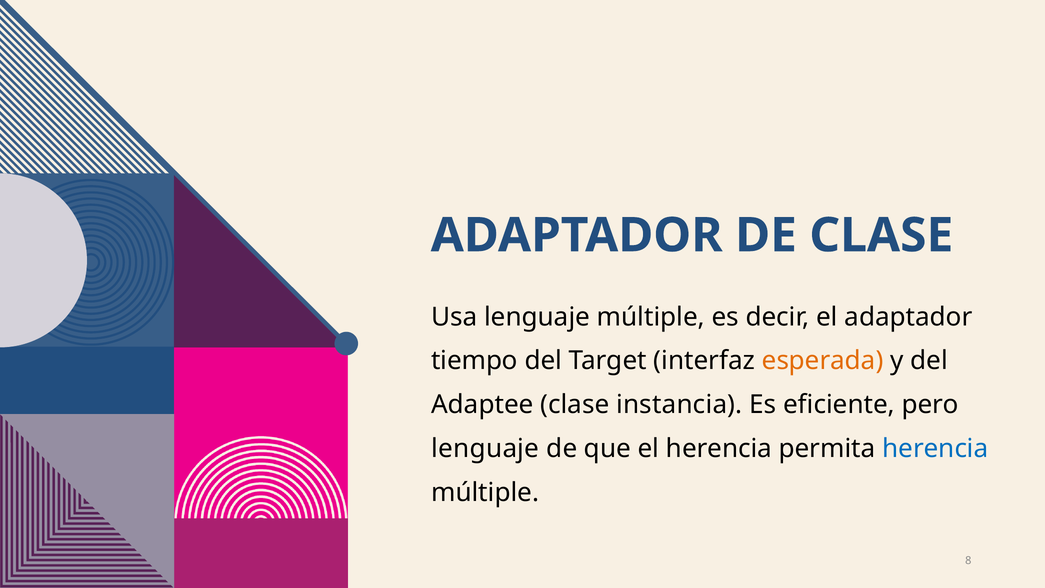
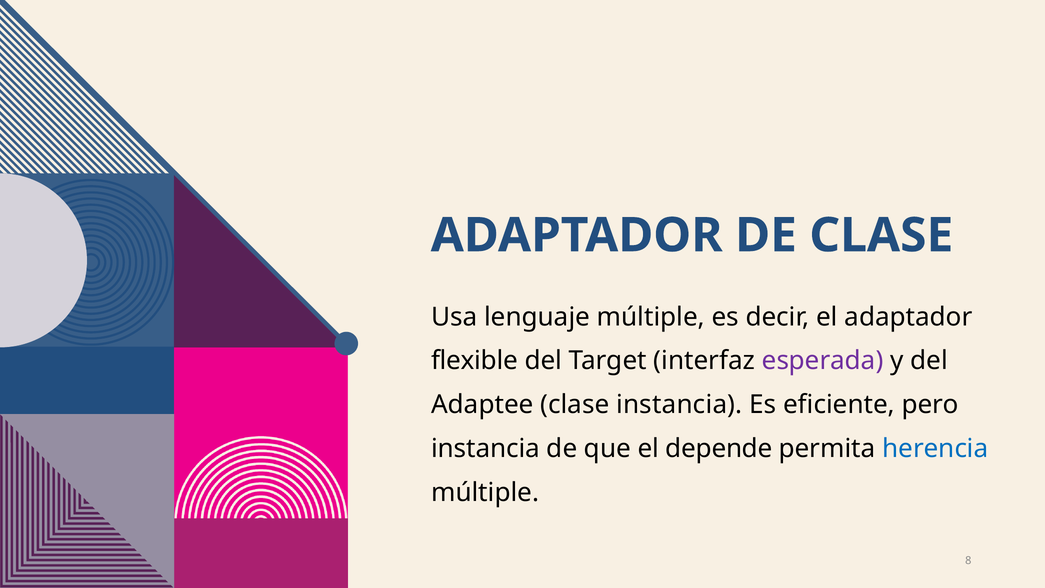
tiempo: tiempo -> flexible
esperada colour: orange -> purple
lenguaje at (485, 448): lenguaje -> instancia
el herencia: herencia -> depende
